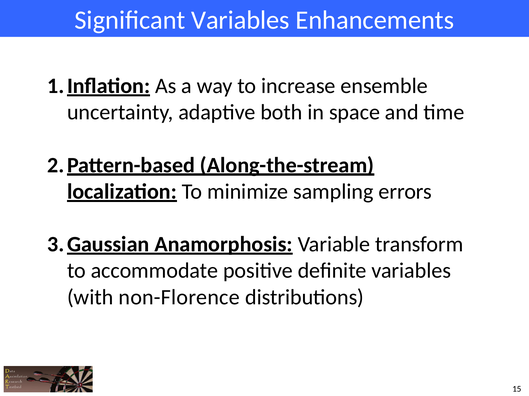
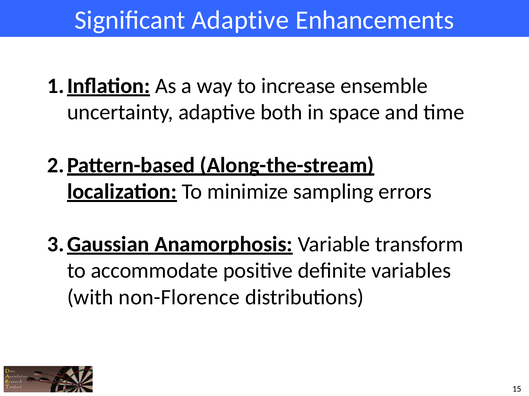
Significant Variables: Variables -> Adaptive
